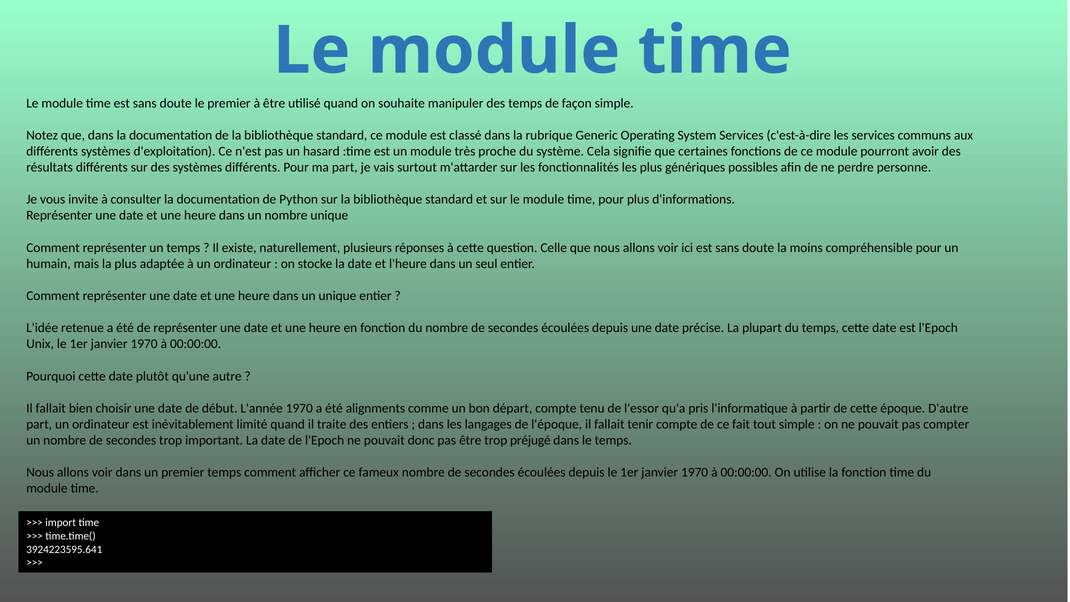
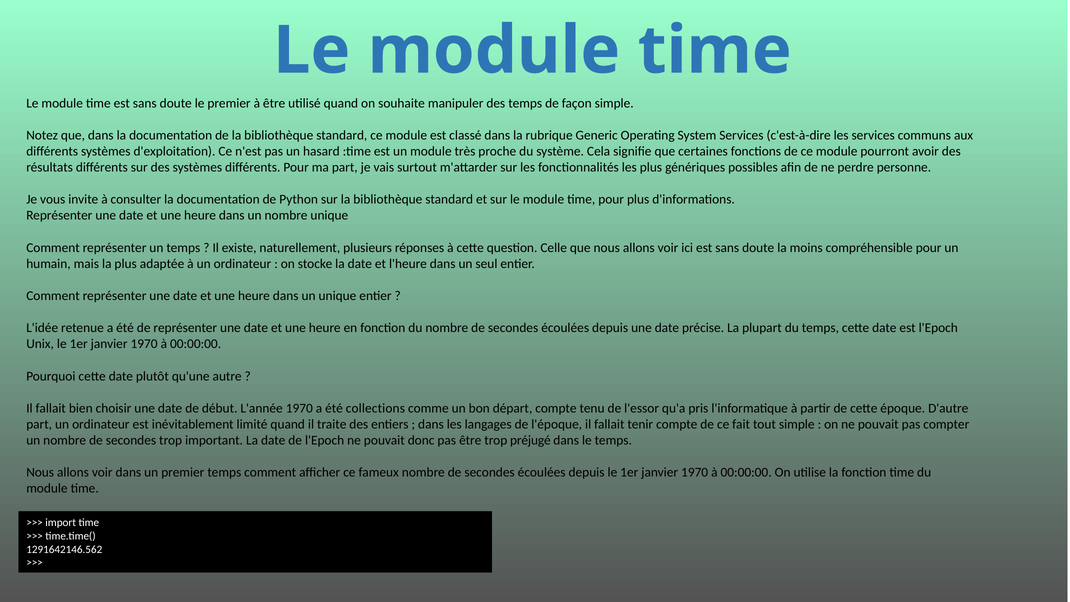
alignments: alignments -> collections
3924223595.641: 3924223595.641 -> 1291642146.562
